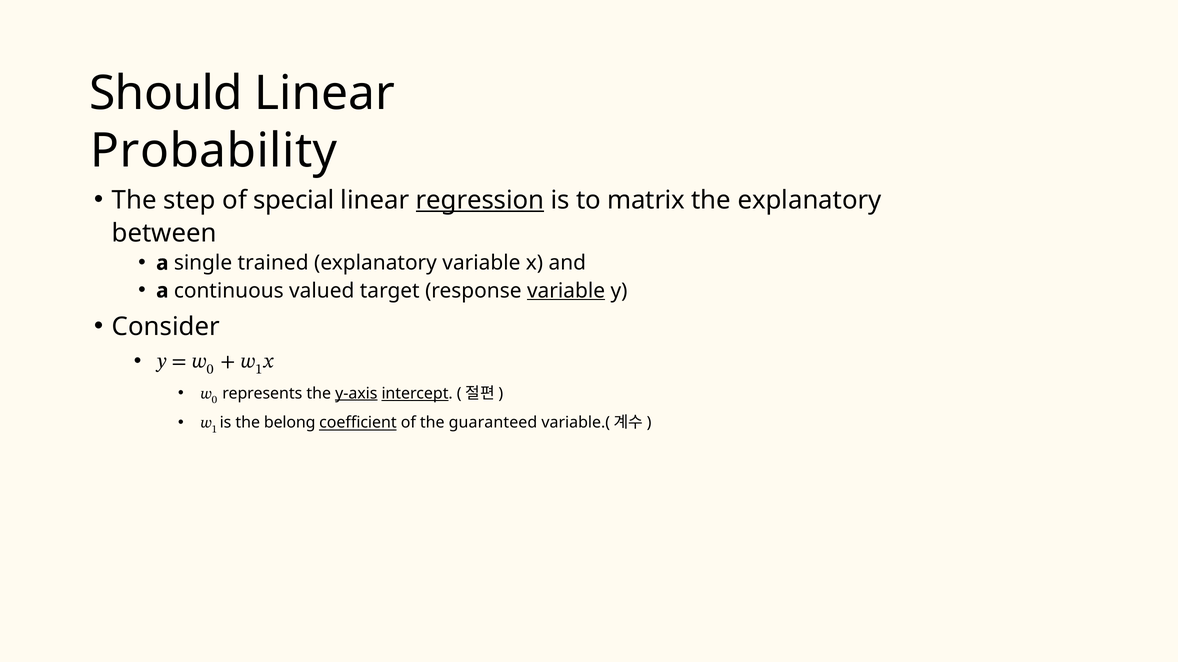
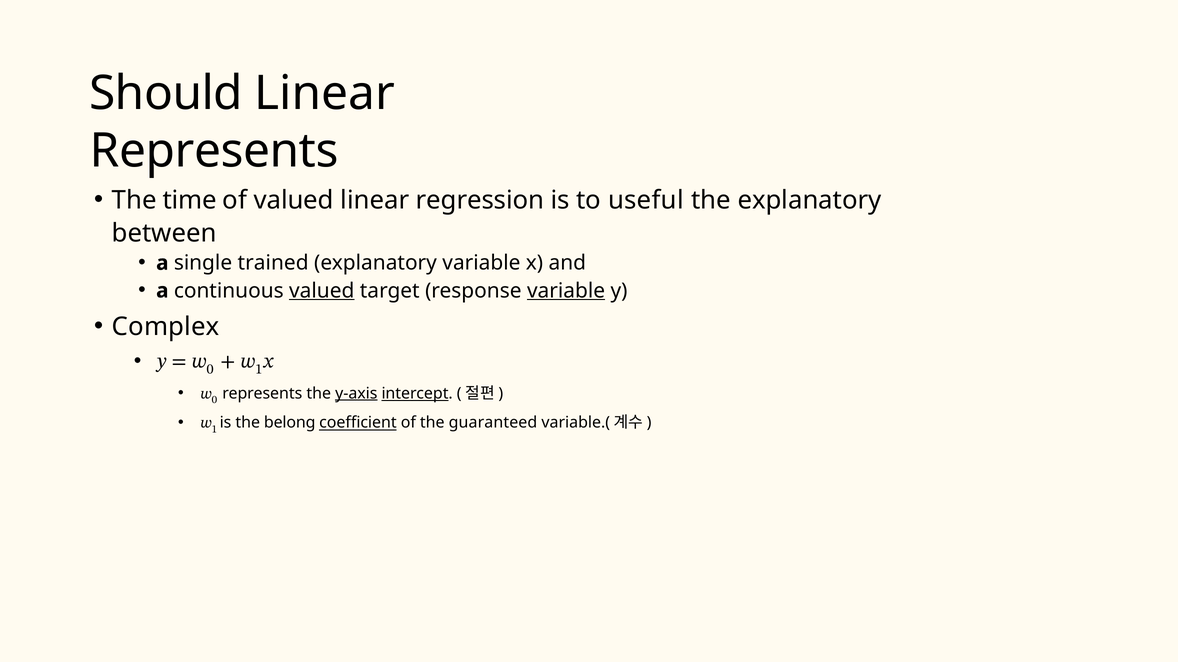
Probability at (214, 151): Probability -> Represents
step: step -> time
of special: special -> valued
regression underline: present -> none
matrix: matrix -> useful
valued at (322, 291) underline: none -> present
Consider: Consider -> Complex
